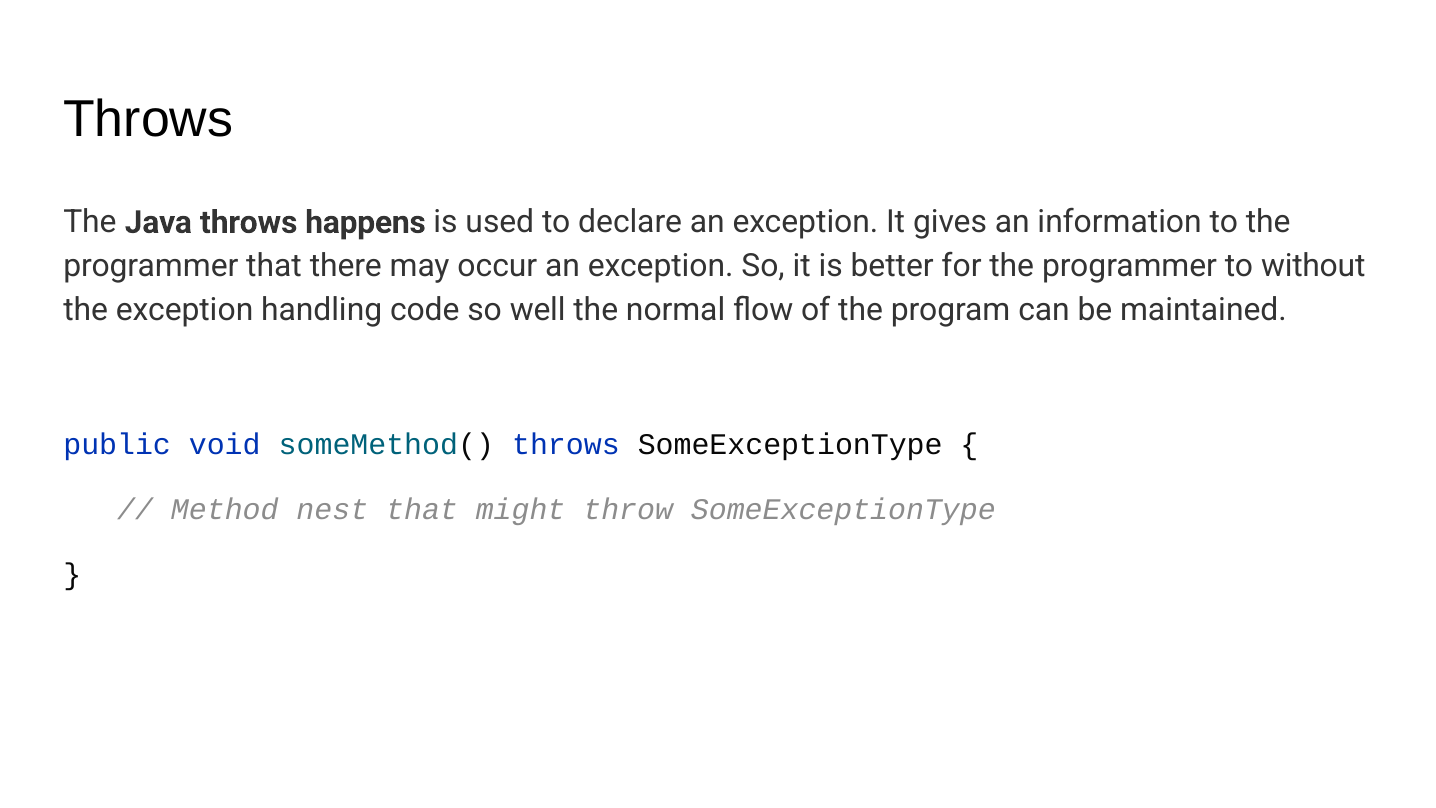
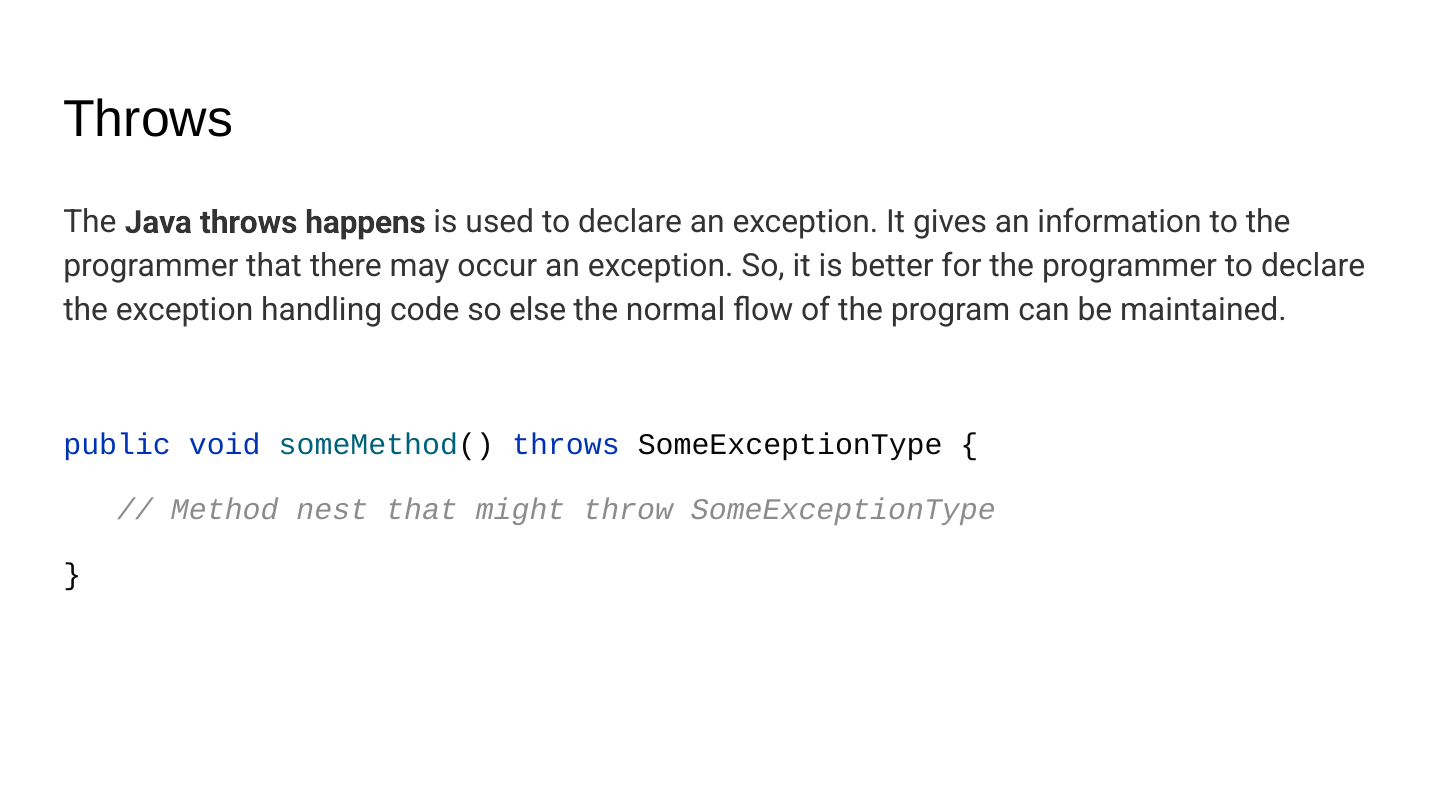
programmer to without: without -> declare
well: well -> else
